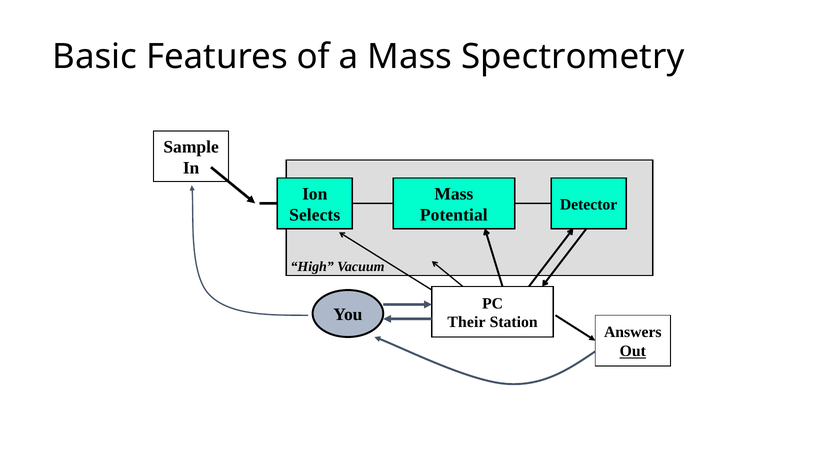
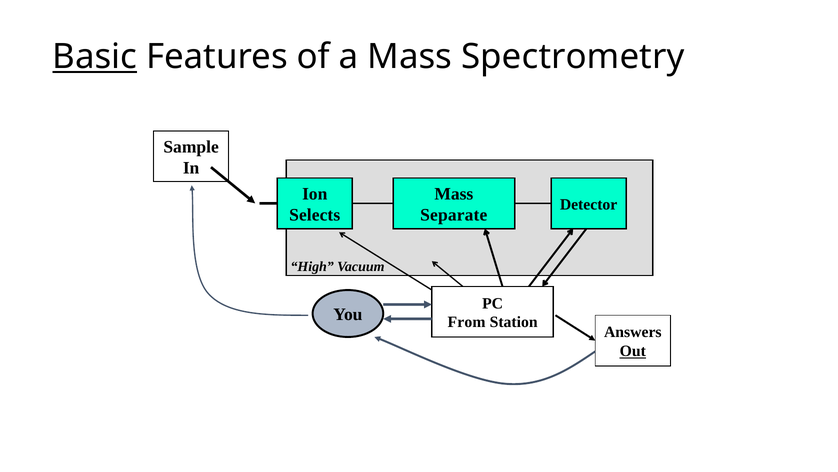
Basic underline: none -> present
Potential: Potential -> Separate
Their: Their -> From
